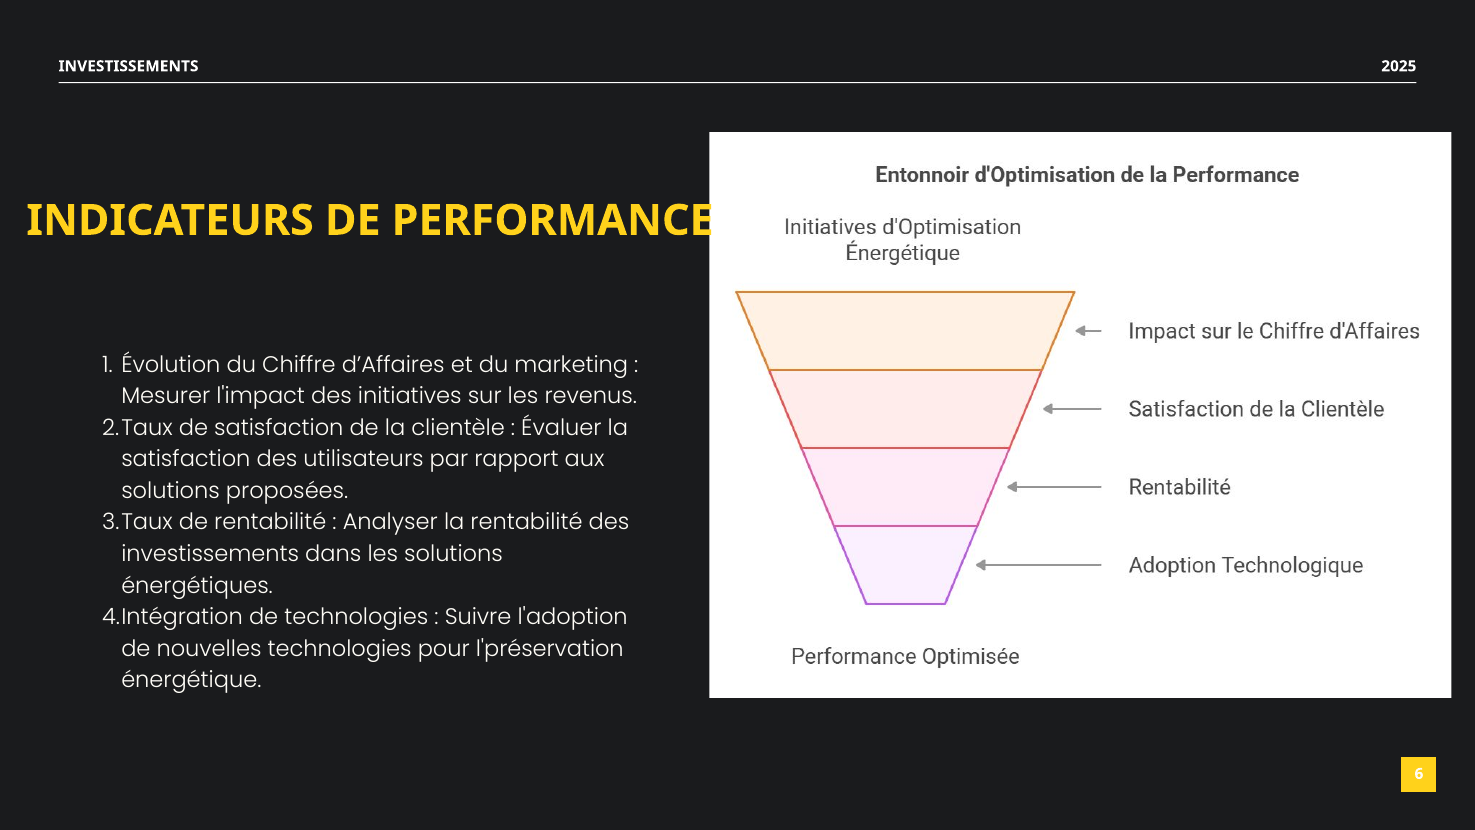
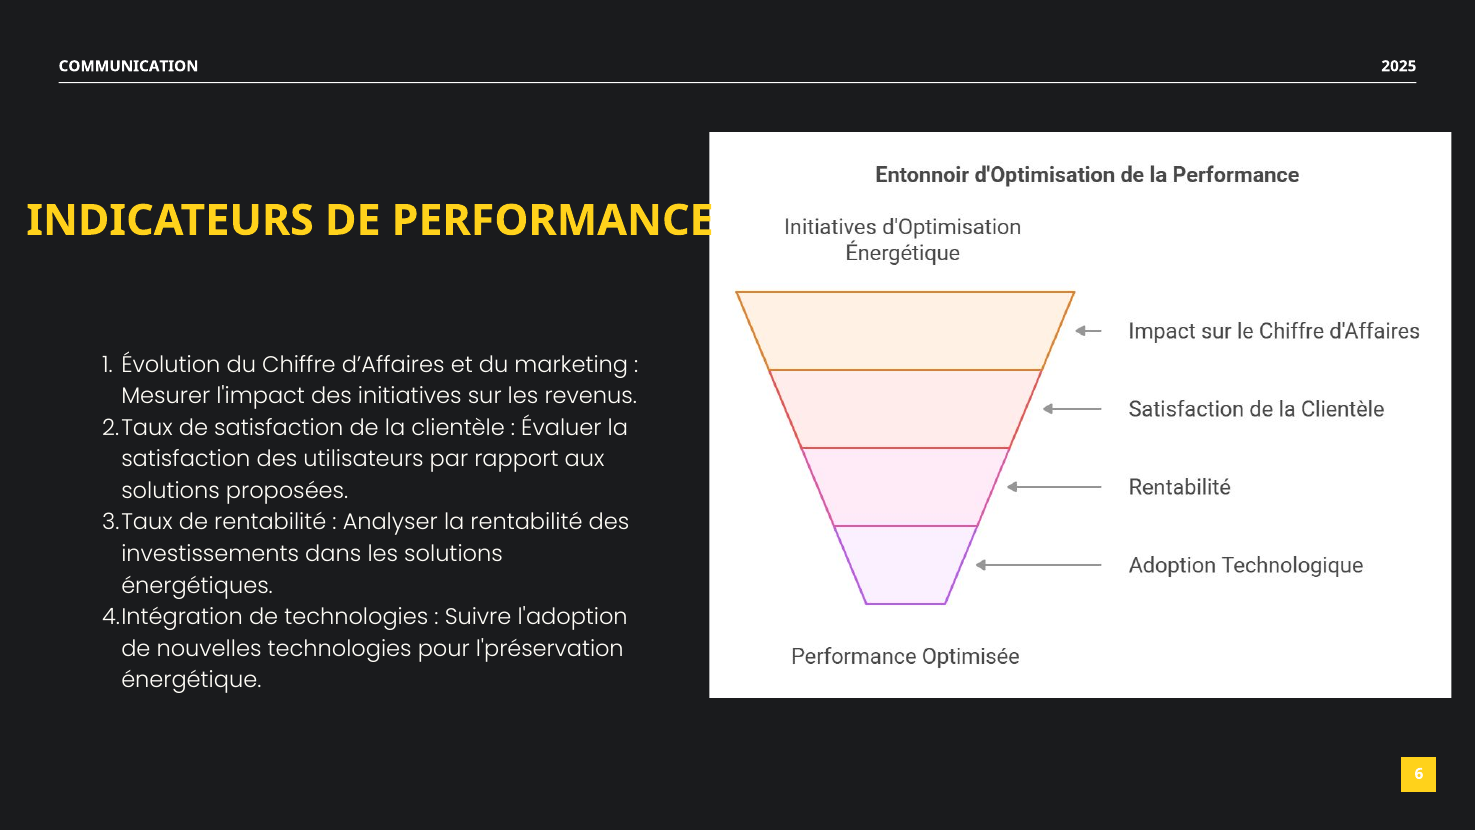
INVESTISSEMENTS at (129, 66): INVESTISSEMENTS -> COMMUNICATION
